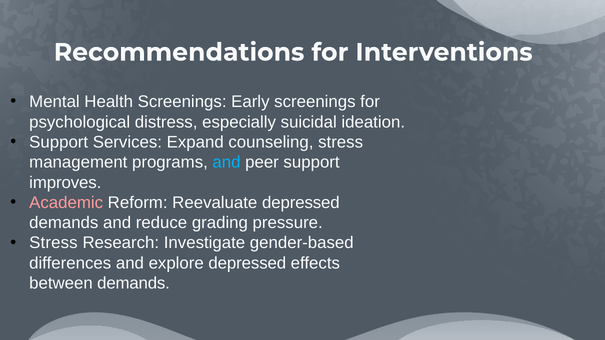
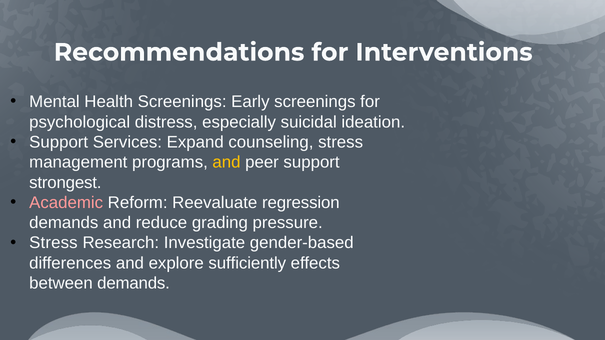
and at (227, 162) colour: light blue -> yellow
improves: improves -> strongest
Reevaluate depressed: depressed -> regression
explore depressed: depressed -> sufficiently
